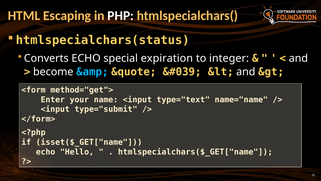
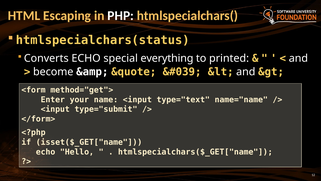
expiration: expiration -> everything
integer: integer -> printed
&amp colour: light blue -> white
